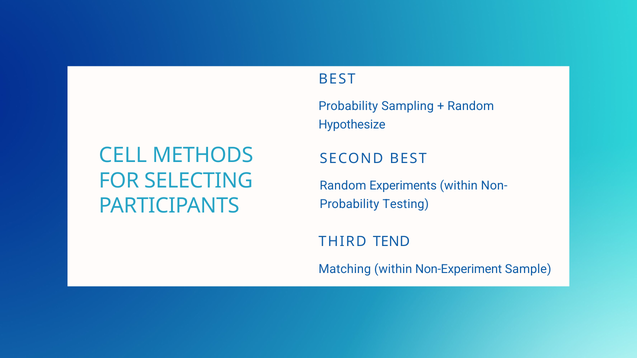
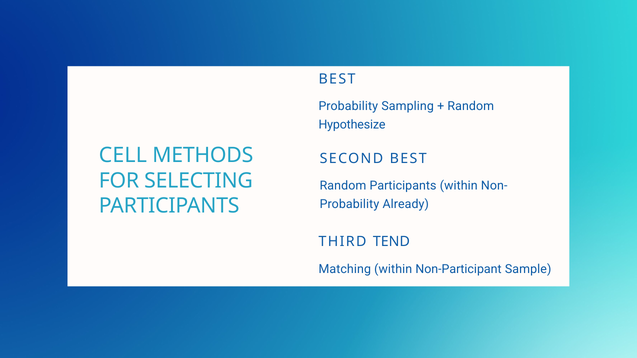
Random Experiments: Experiments -> Participants
Testing: Testing -> Already
Non-Experiment: Non-Experiment -> Non-Participant
